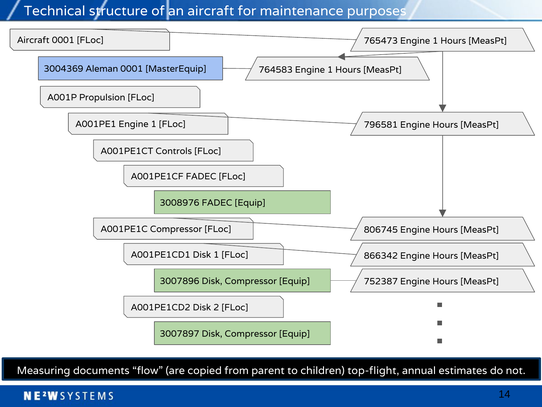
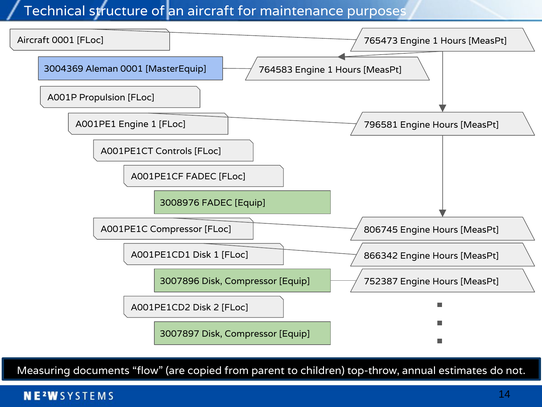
top-flight: top-flight -> top-throw
